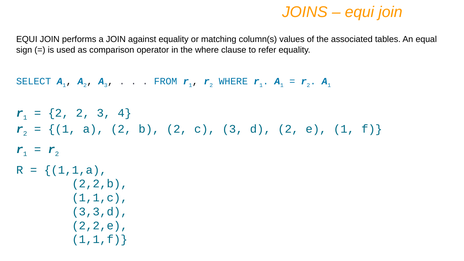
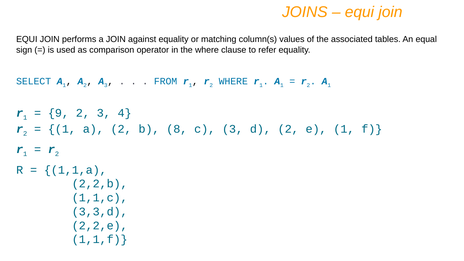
2 at (58, 113): 2 -> 9
b 2: 2 -> 8
